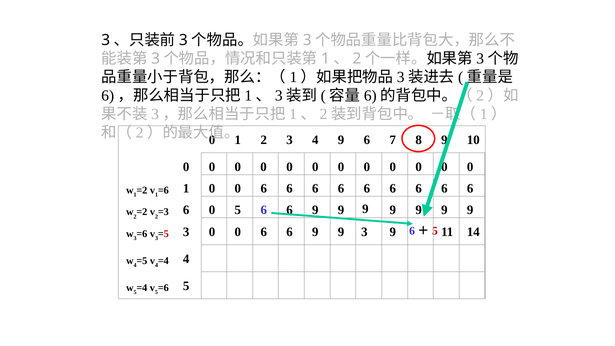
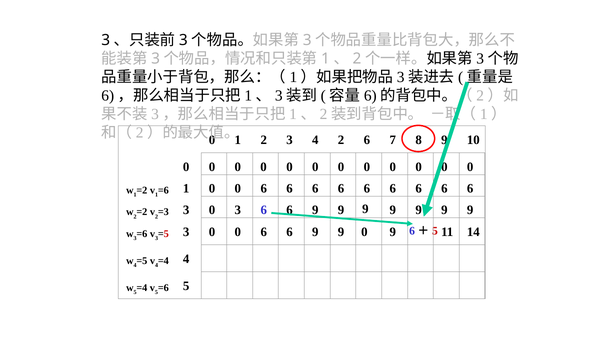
4 9: 9 -> 2
6 at (186, 210): 6 -> 3
5 at (238, 210): 5 -> 3
9 3: 3 -> 0
